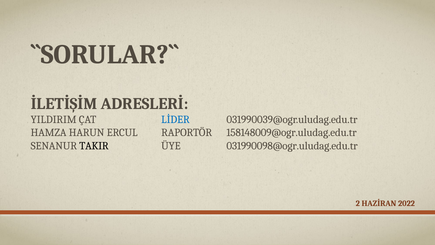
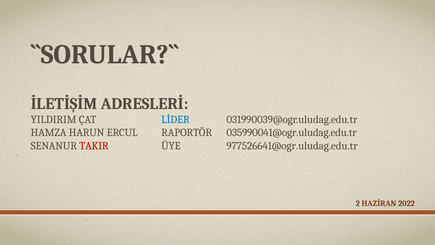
158148009@ogr.uludag.edu.tr: 158148009@ogr.uludag.edu.tr -> 035990041@ogr.uludag.edu.tr
TAKIR colour: black -> red
031990098@ogr.uludag.edu.tr: 031990098@ogr.uludag.edu.tr -> 977526641@ogr.uludag.edu.tr
